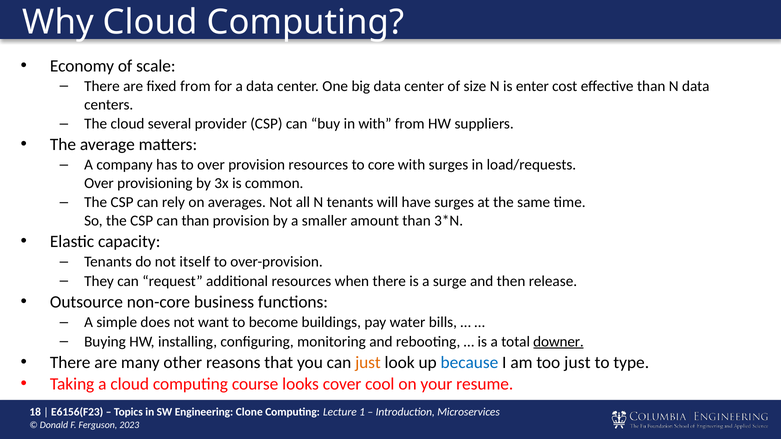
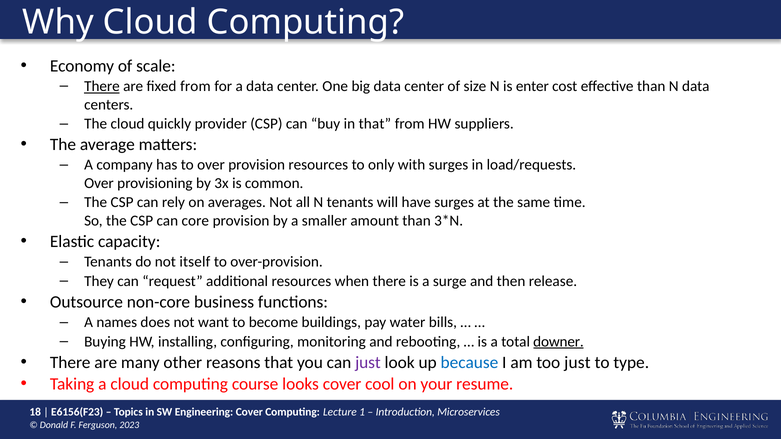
There at (102, 86) underline: none -> present
several: several -> quickly
in with: with -> that
core: core -> only
can than: than -> core
simple: simple -> names
just at (368, 363) colour: orange -> purple
Clone at (249, 413): Clone -> Cover
